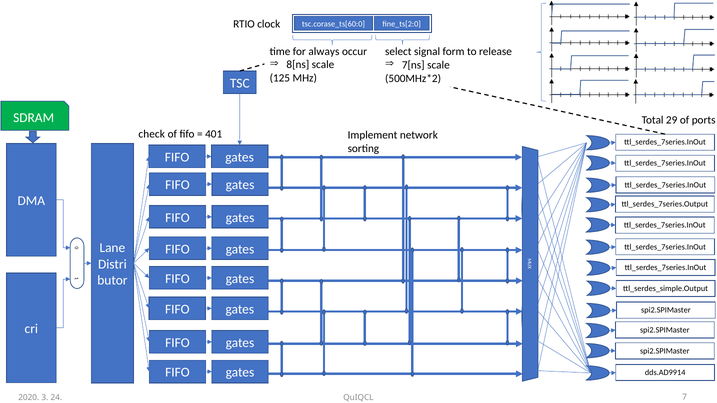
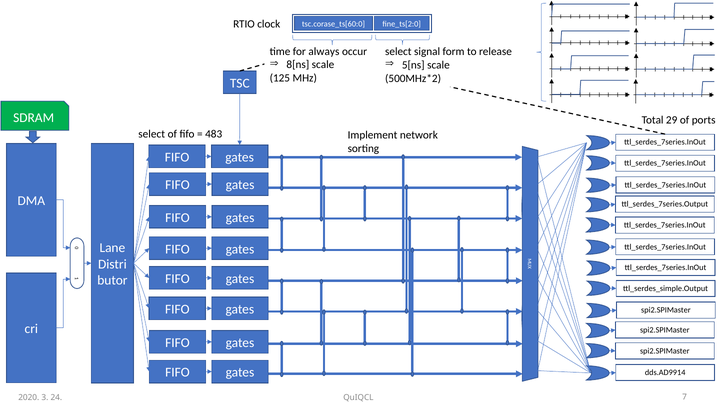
7[ns: 7[ns -> 5[ns
check at (152, 134): check -> select
401: 401 -> 483
